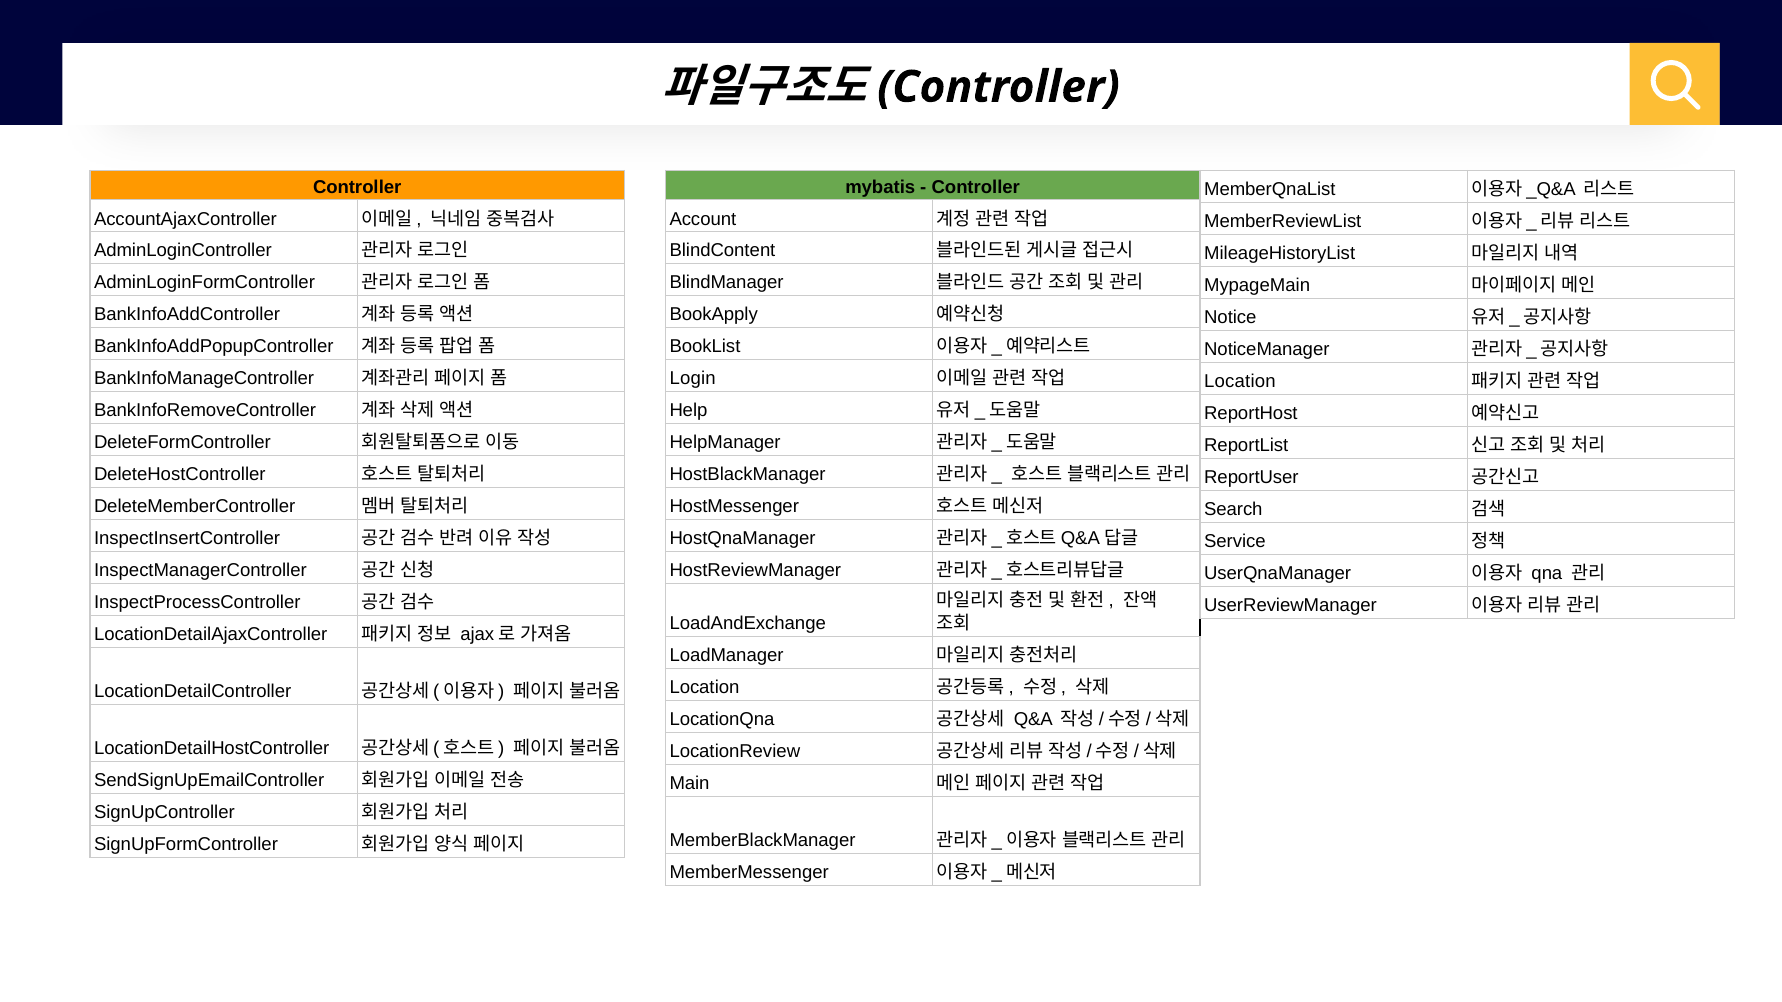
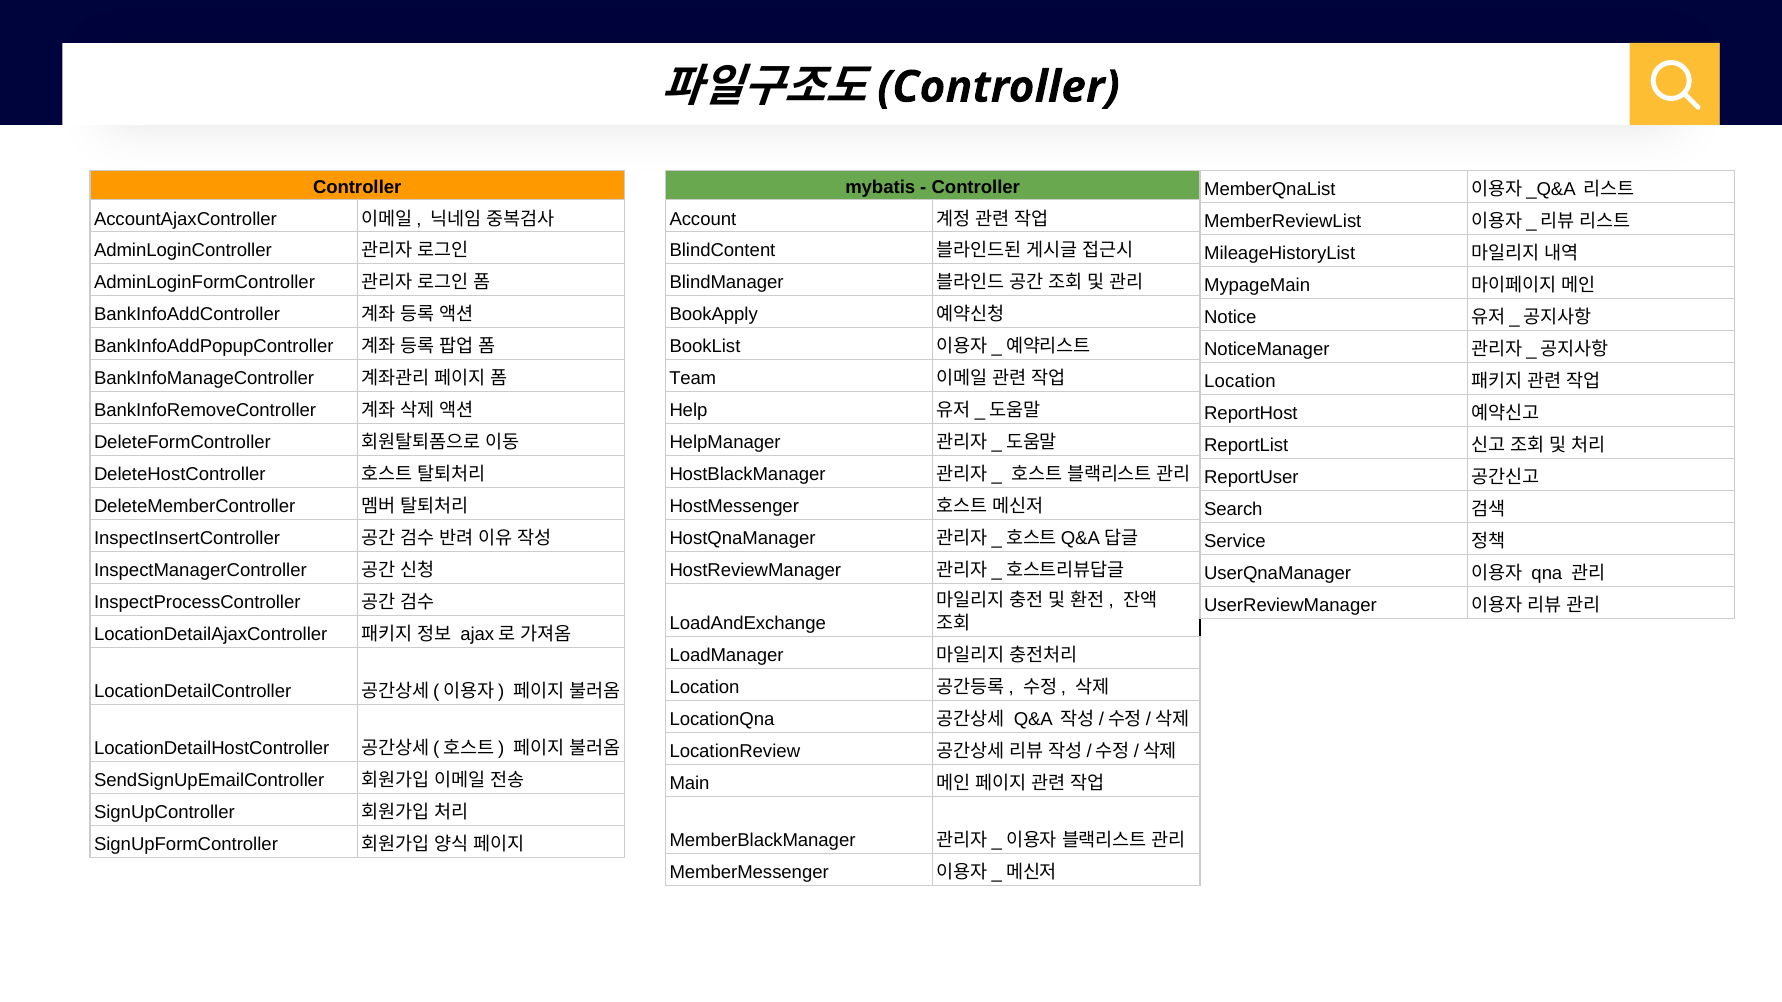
Login: Login -> Team
